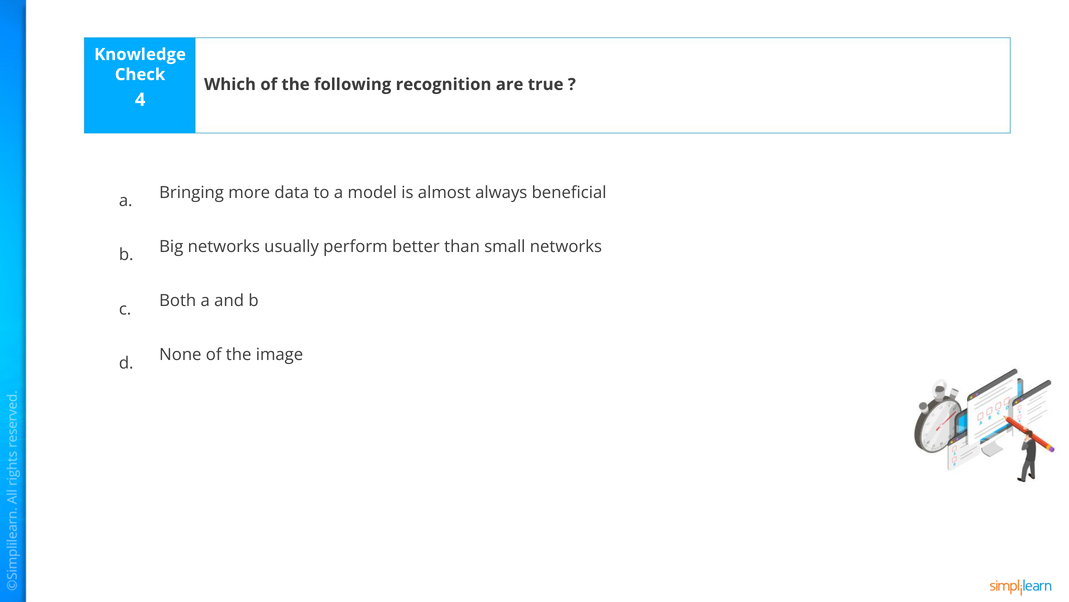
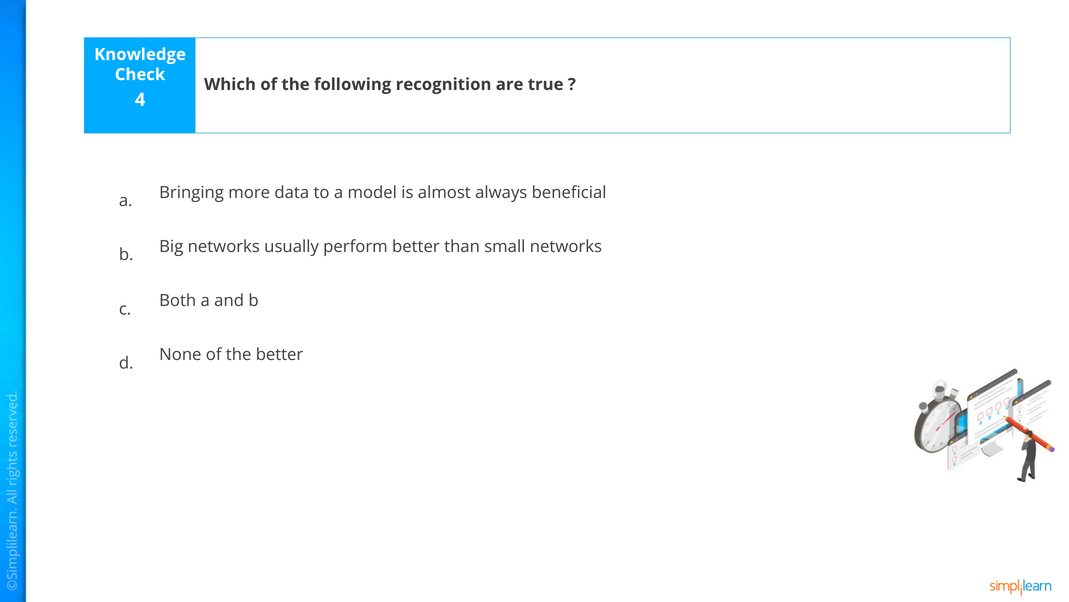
the image: image -> better
